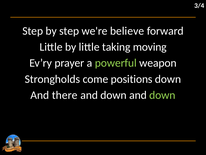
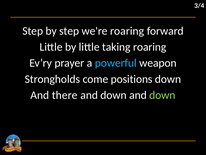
we're believe: believe -> roaring
taking moving: moving -> roaring
powerful colour: light green -> light blue
